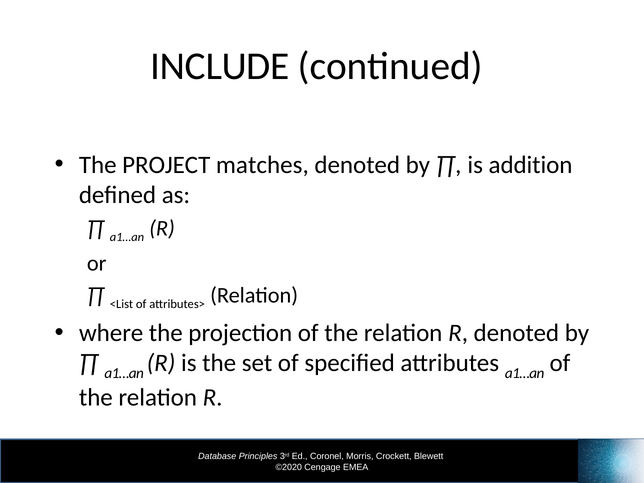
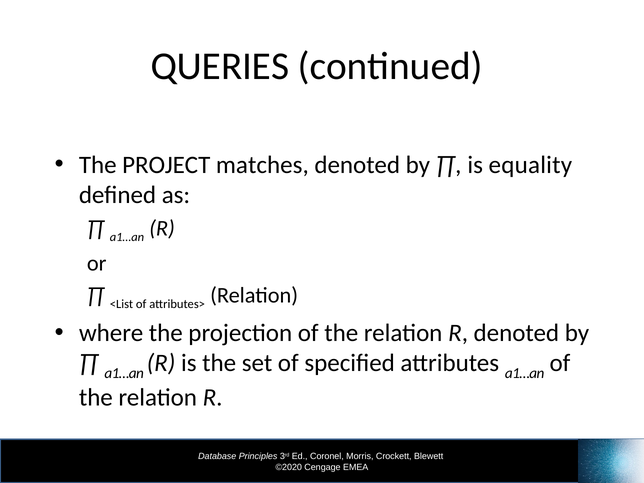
INCLUDE: INCLUDE -> QUERIES
addition: addition -> equality
